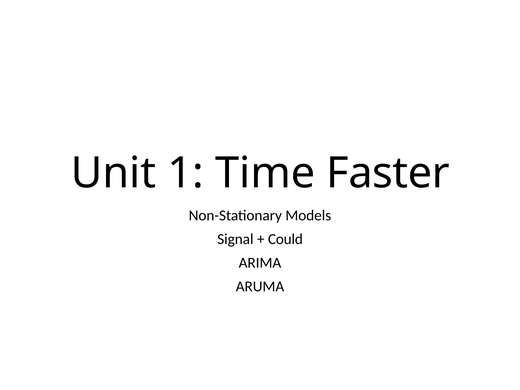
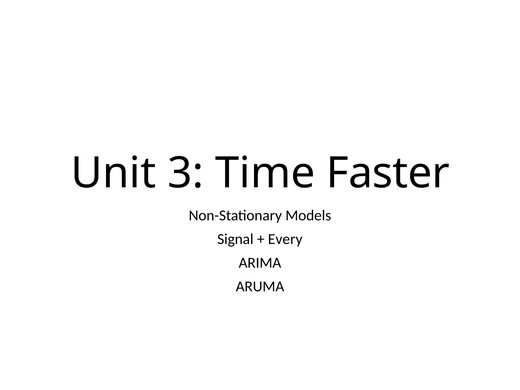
1: 1 -> 3
Could: Could -> Every
